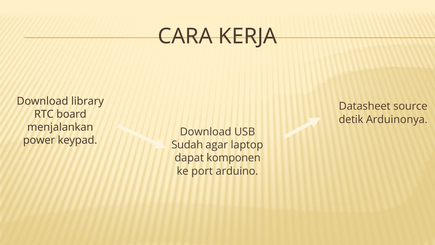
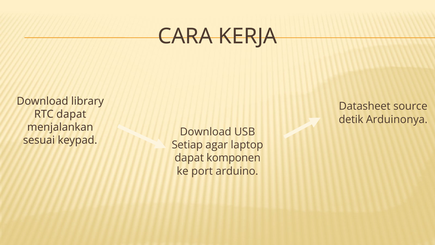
RTC board: board -> dapat
power: power -> sesuai
Sudah: Sudah -> Setiap
